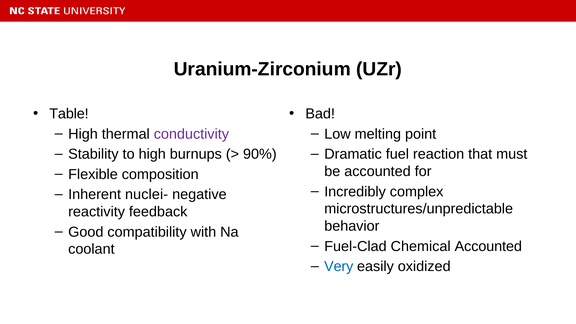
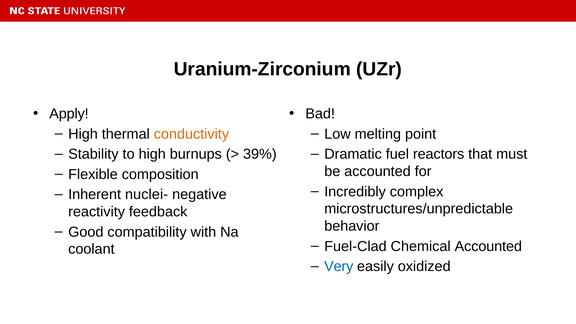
Table: Table -> Apply
conductivity colour: purple -> orange
90%: 90% -> 39%
reaction: reaction -> reactors
